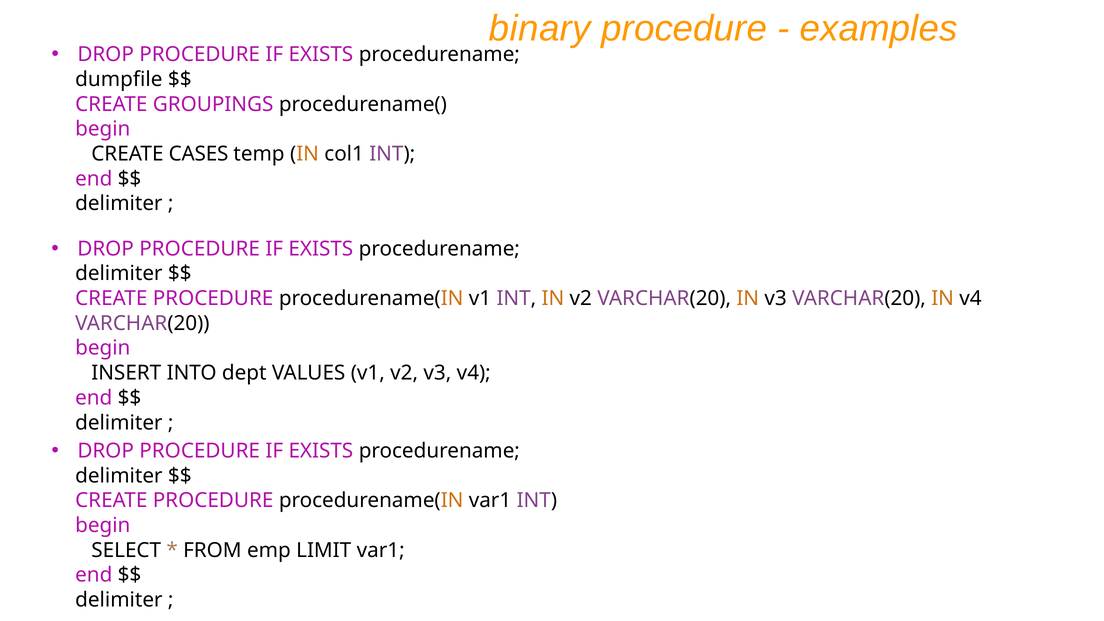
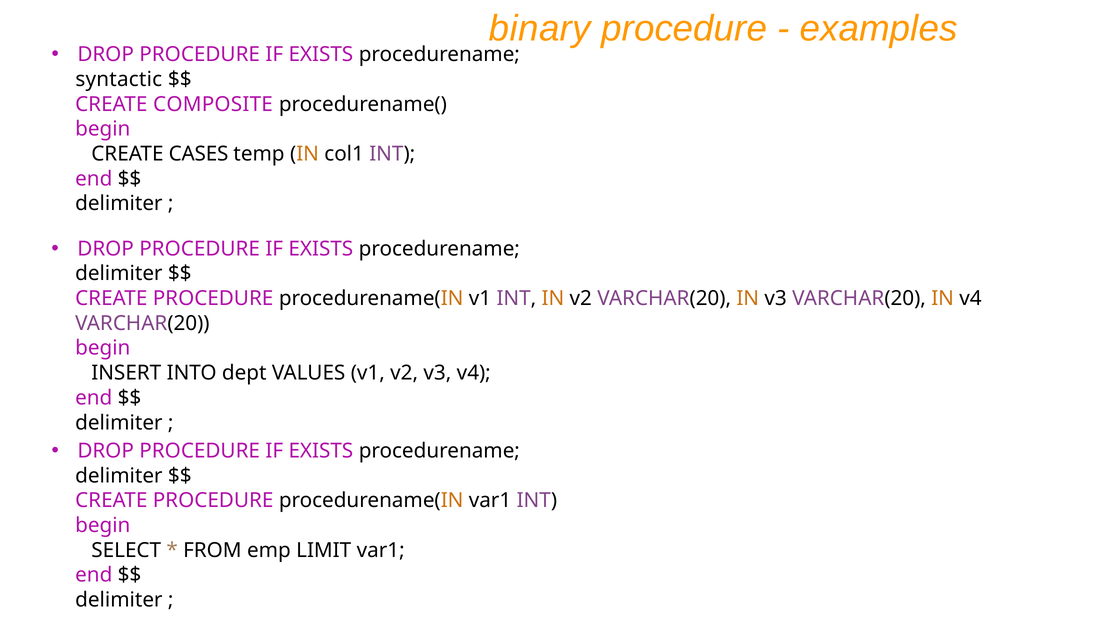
dumpfile: dumpfile -> syntactic
GROUPINGS: GROUPINGS -> COMPOSITE
